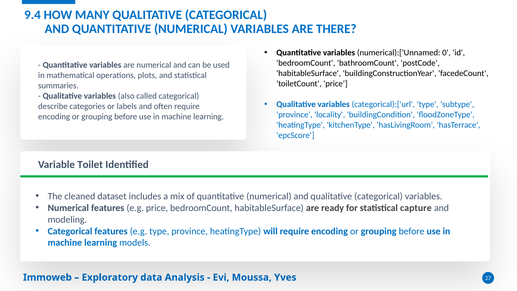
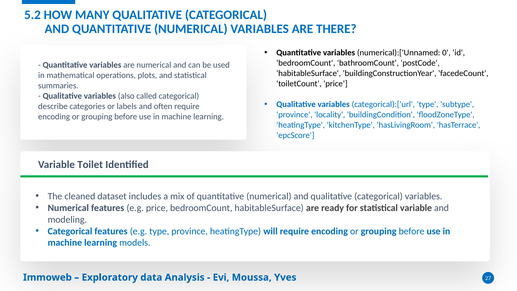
9.4: 9.4 -> 5.2
statistical capture: capture -> variable
